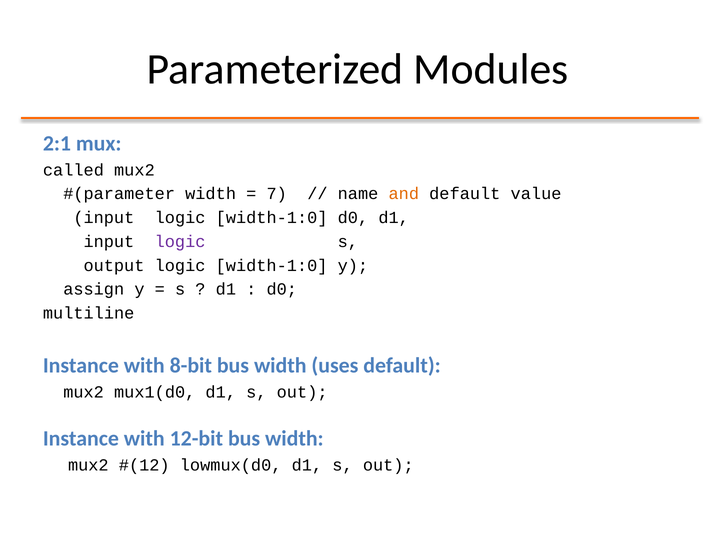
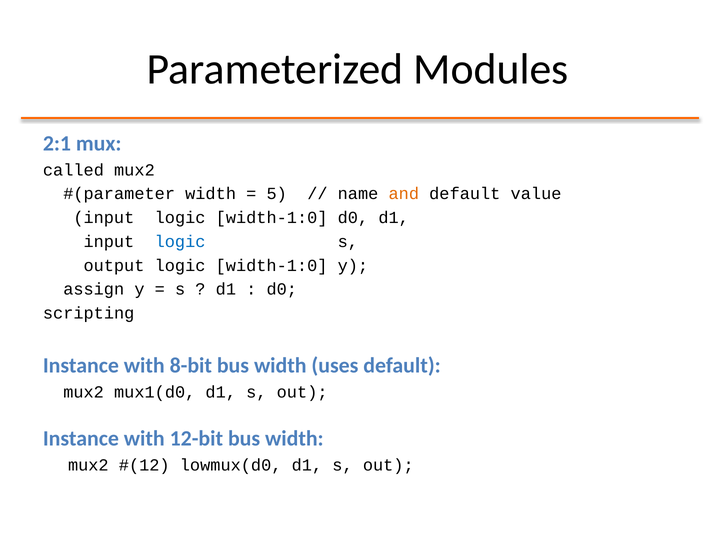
7: 7 -> 5
logic at (180, 242) colour: purple -> blue
multiline: multiline -> scripting
